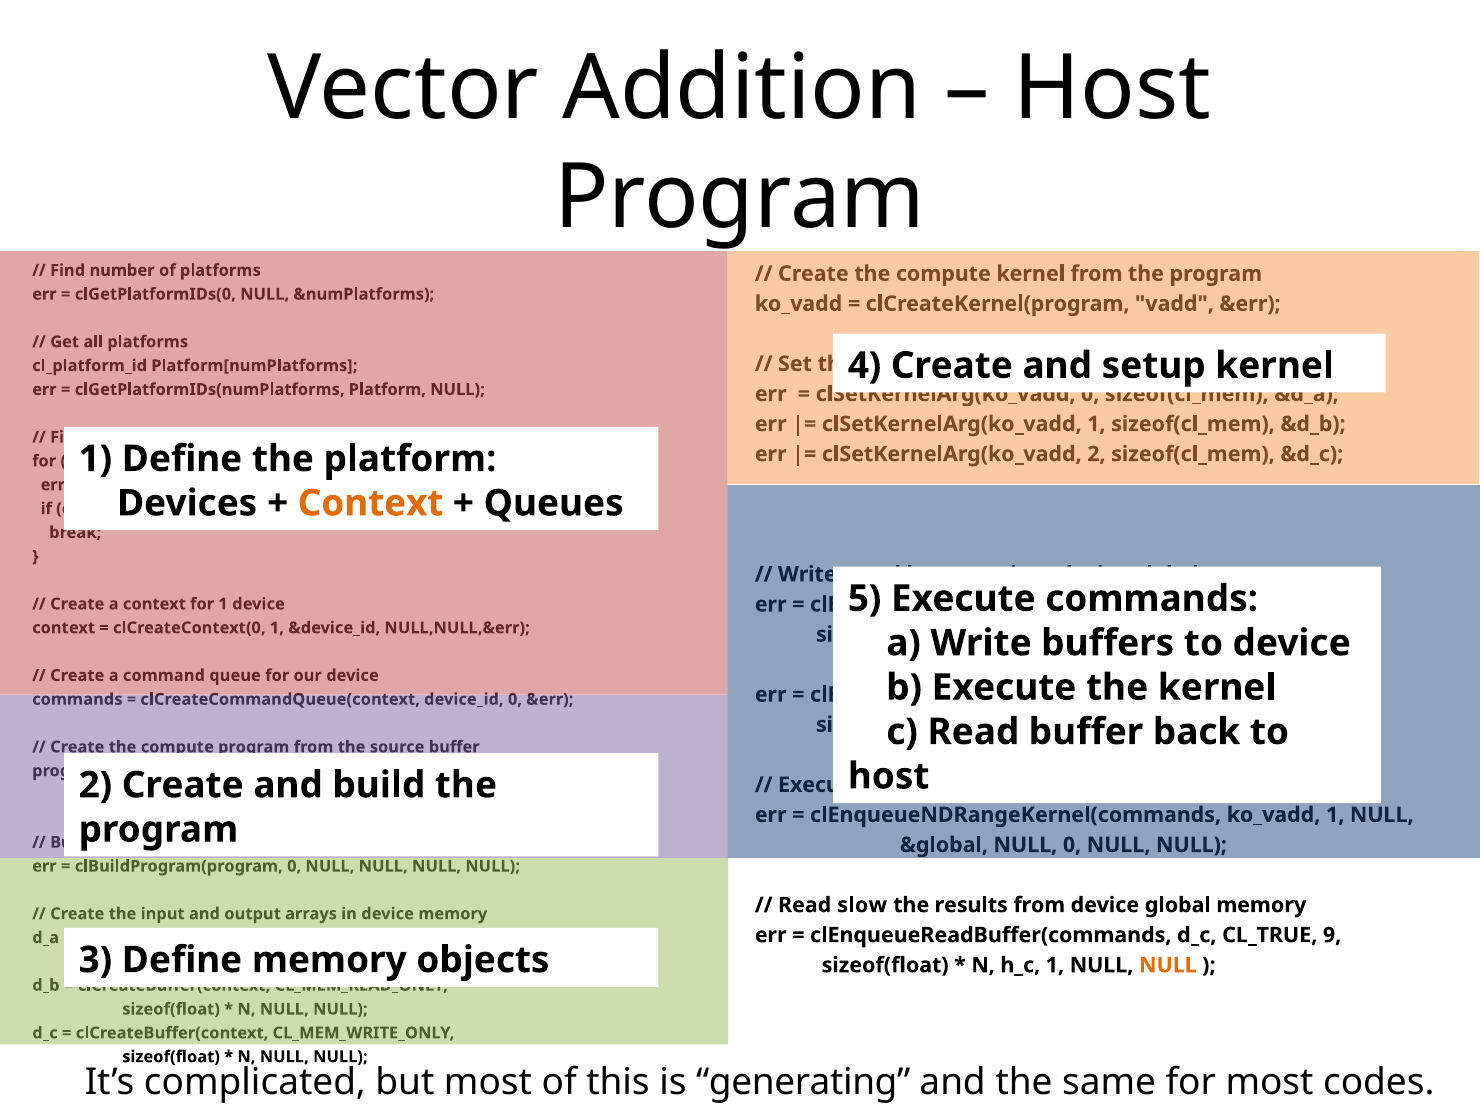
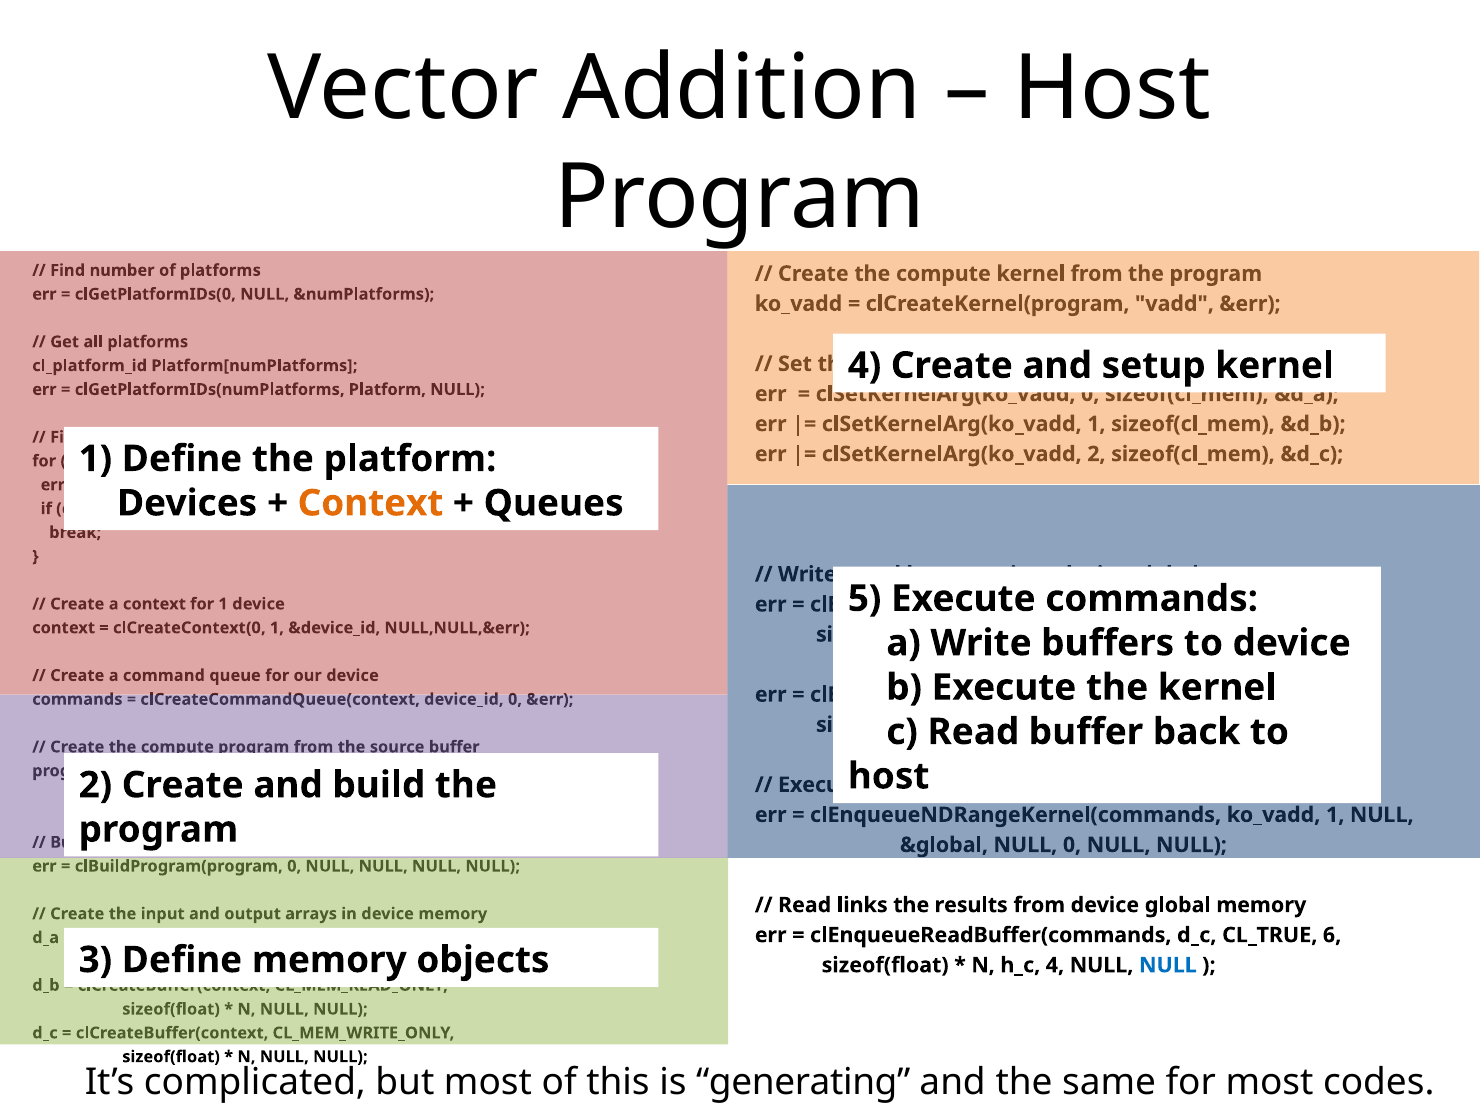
slow: slow -> links
9: 9 -> 6
h_c 1: 1 -> 4
NULL at (1168, 965) colour: orange -> blue
